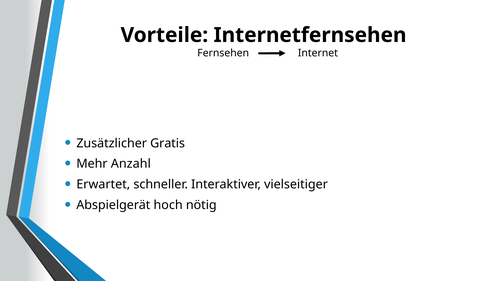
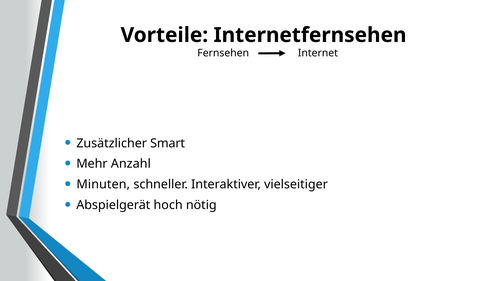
Gratis: Gratis -> Smart
Erwartet: Erwartet -> Minuten
